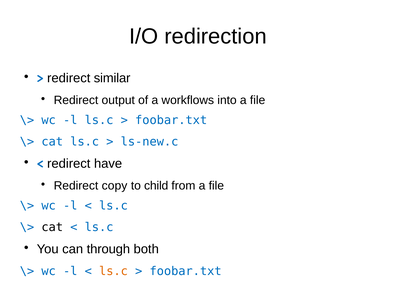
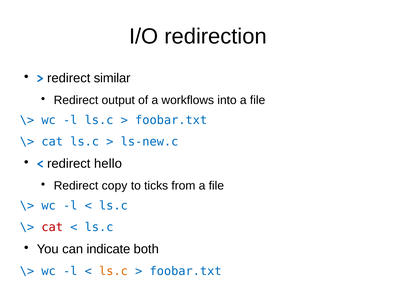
have: have -> hello
child: child -> ticks
cat at (52, 227) colour: black -> red
through: through -> indicate
